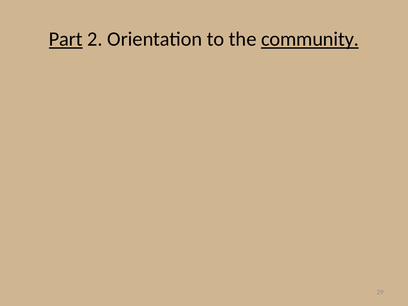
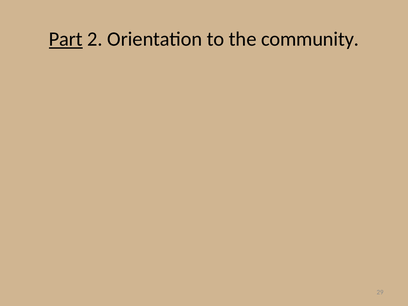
community underline: present -> none
